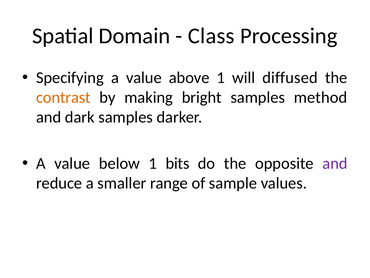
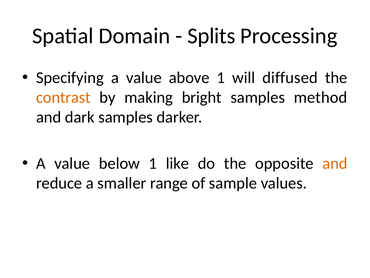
Class: Class -> Splits
bits: bits -> like
and at (335, 163) colour: purple -> orange
